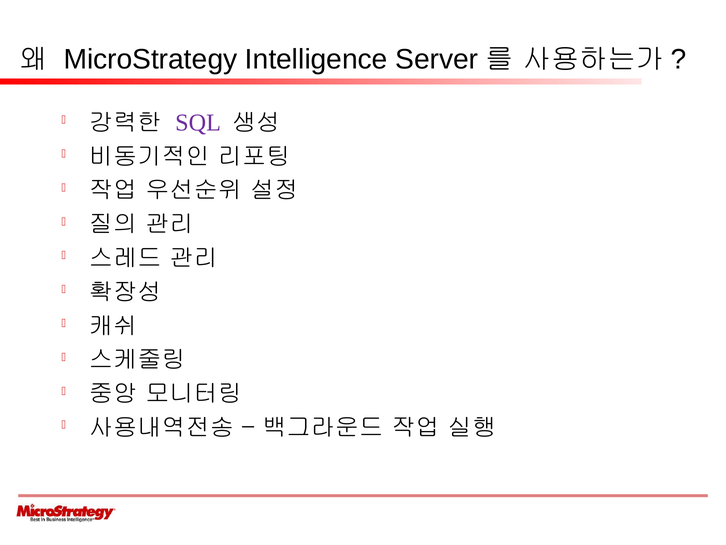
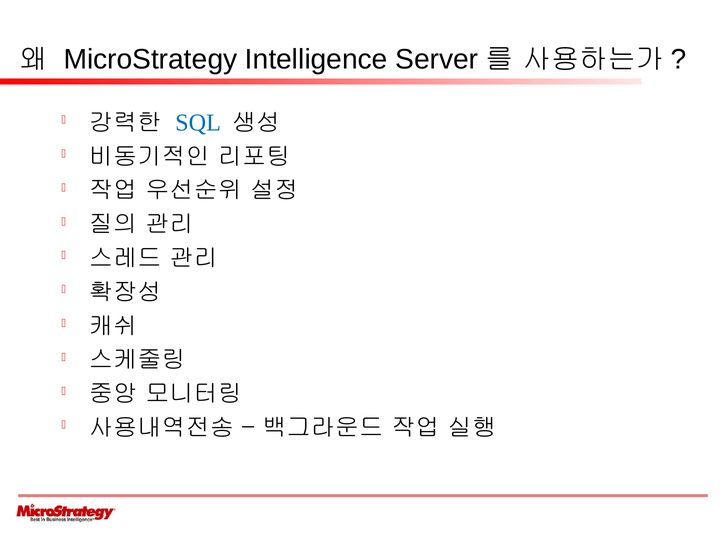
SQL colour: purple -> blue
